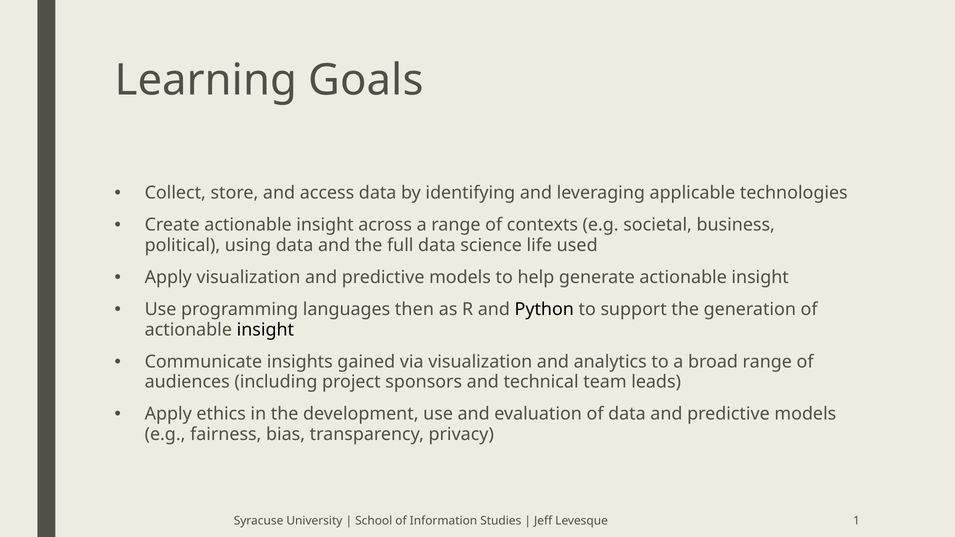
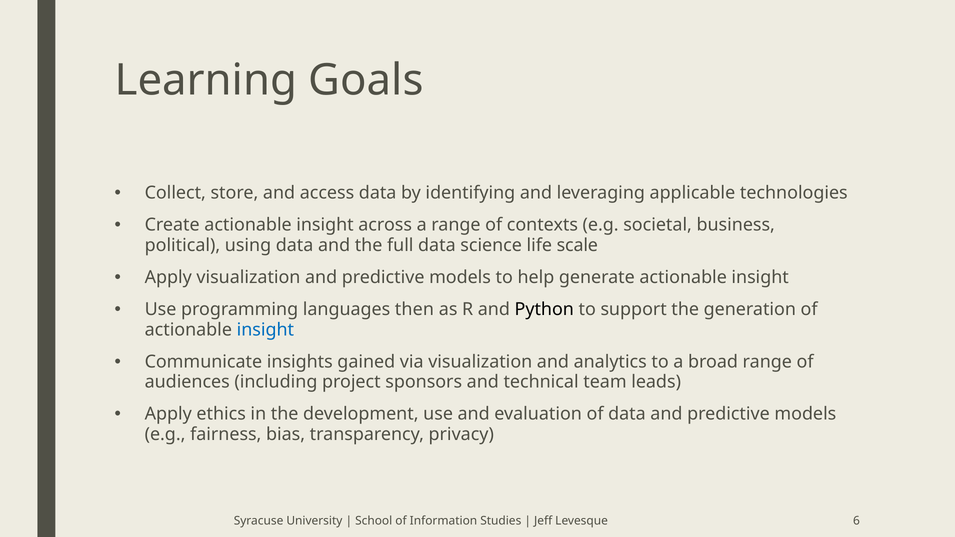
used: used -> scale
insight at (265, 330) colour: black -> blue
1: 1 -> 6
